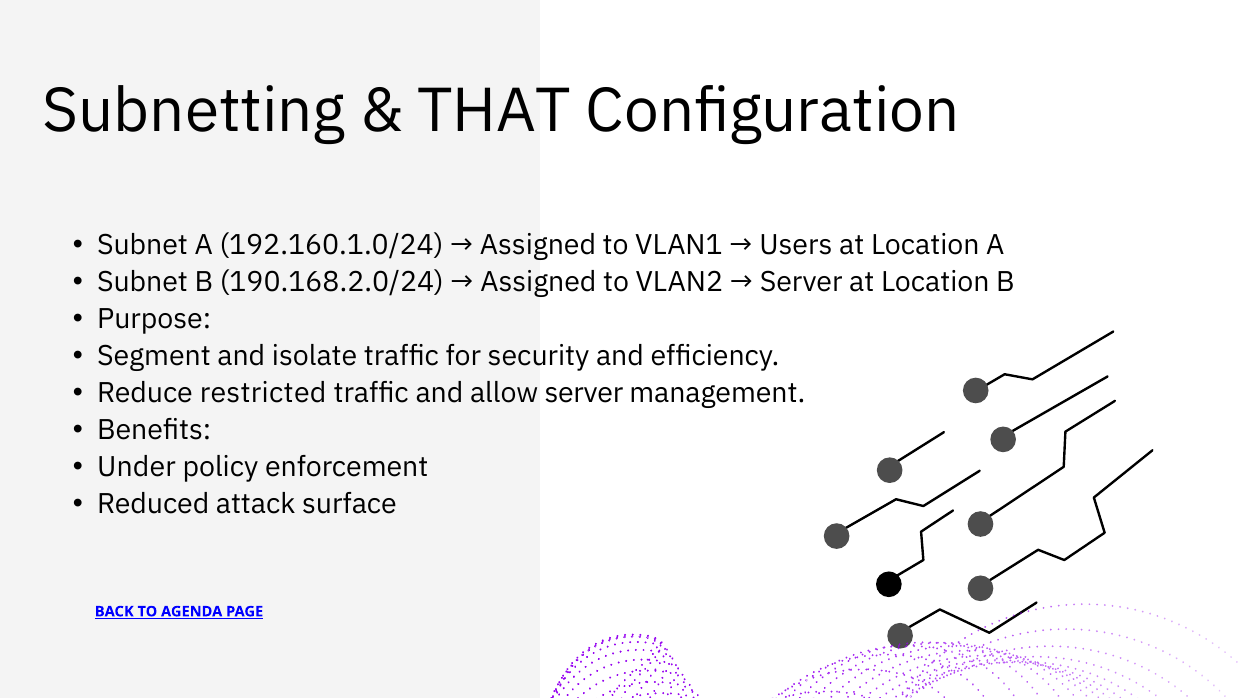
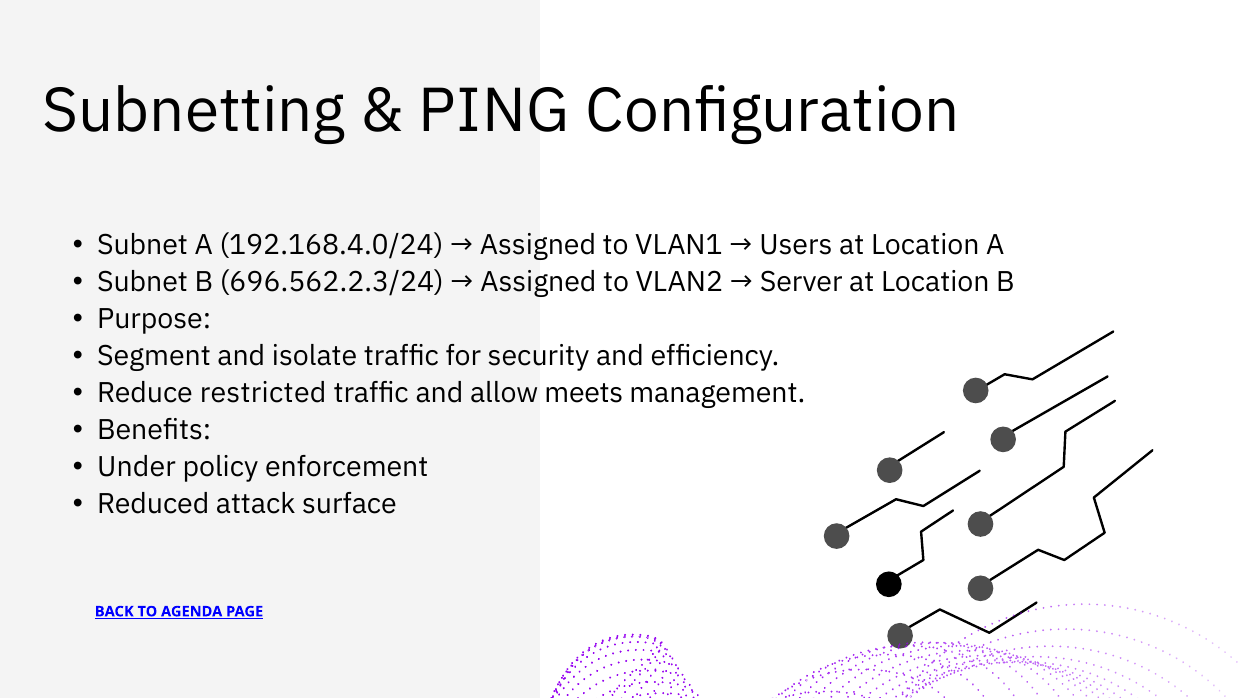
THAT: THAT -> PING
192.160.1.0/24: 192.160.1.0/24 -> 192.168.4.0/24
190.168.2.0/24: 190.168.2.0/24 -> 696.562.2.3/24
allow server: server -> meets
